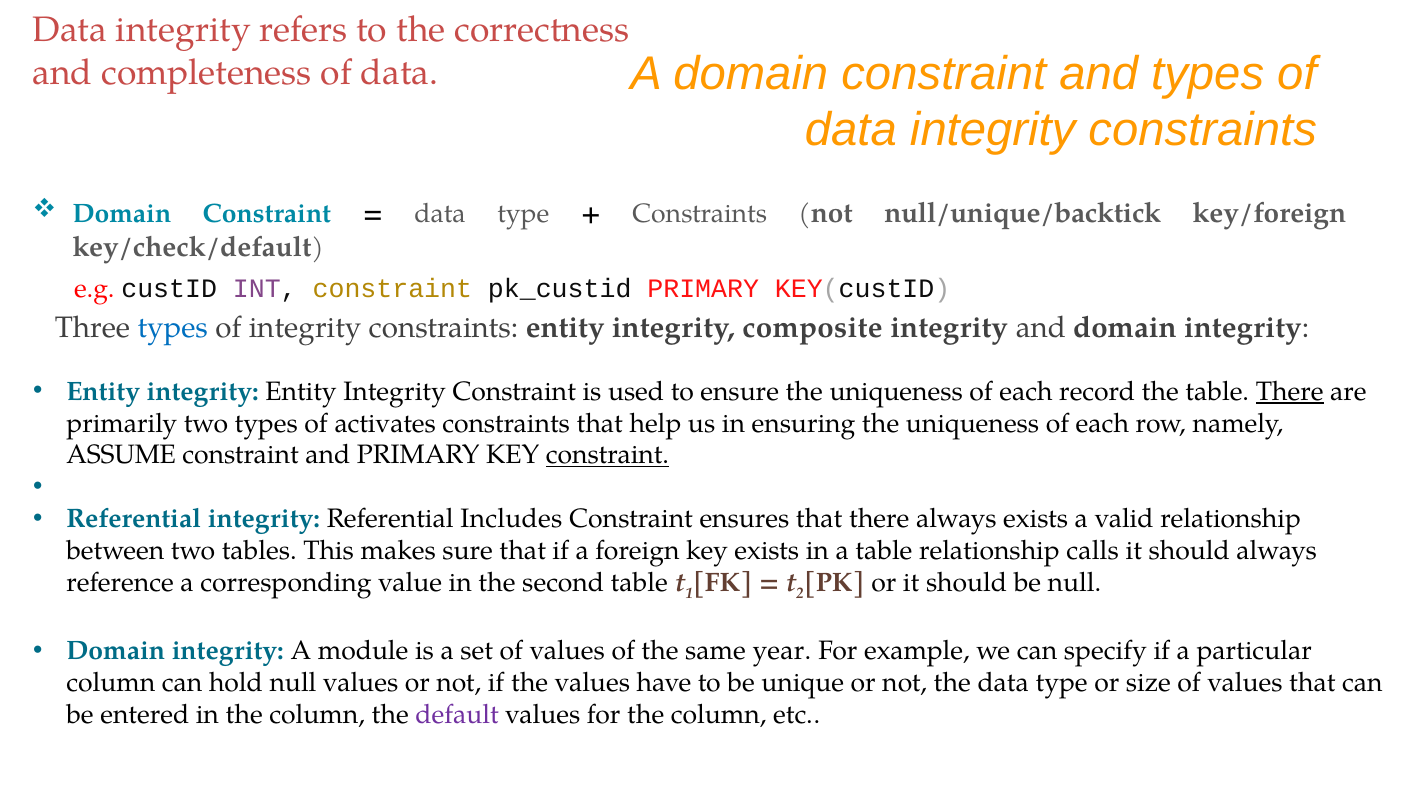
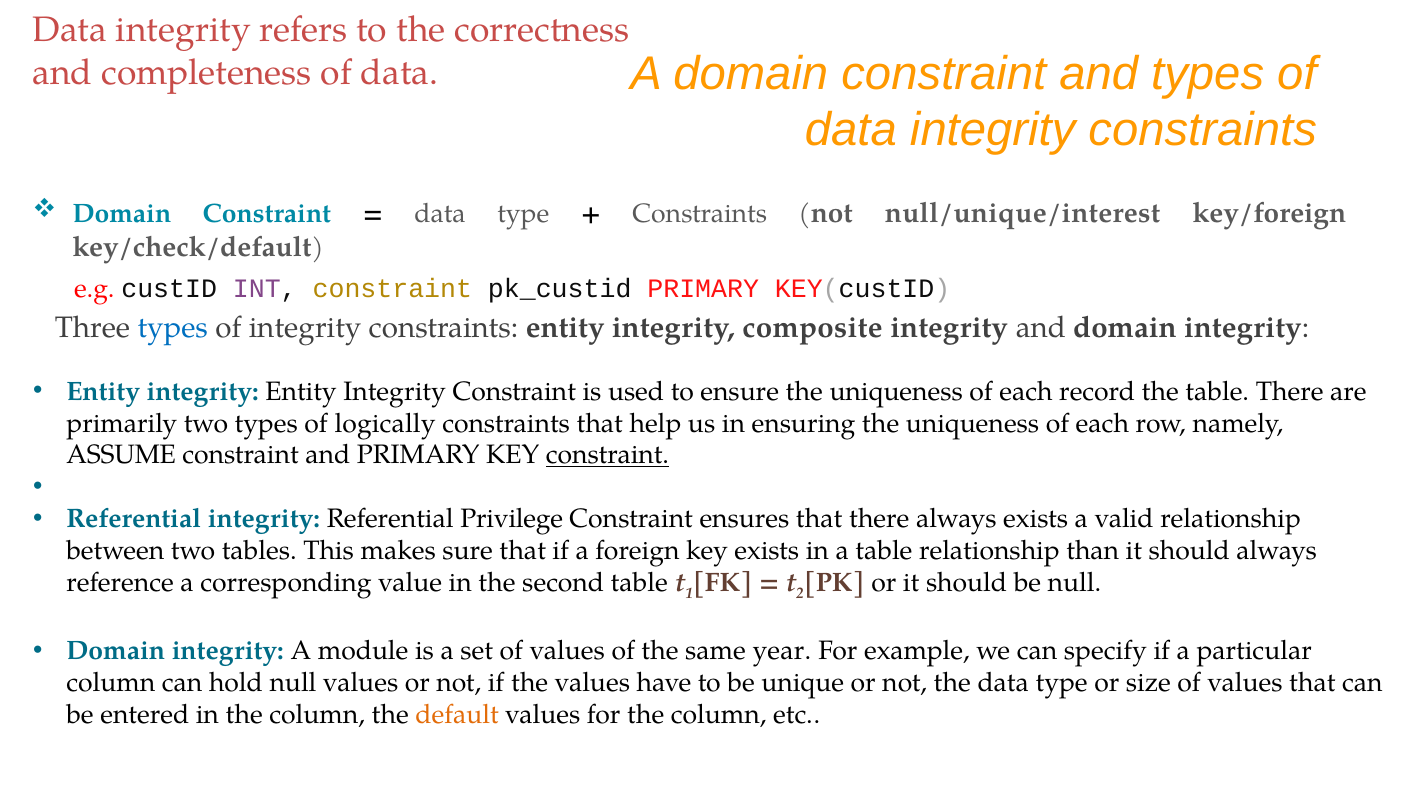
null/unique/backtick: null/unique/backtick -> null/unique/interest
There at (1290, 391) underline: present -> none
activates: activates -> logically
Includes: Includes -> Privilege
calls: calls -> than
default colour: purple -> orange
